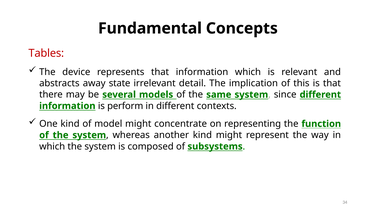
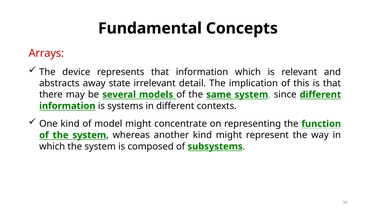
Tables: Tables -> Arrays
perform: perform -> systems
